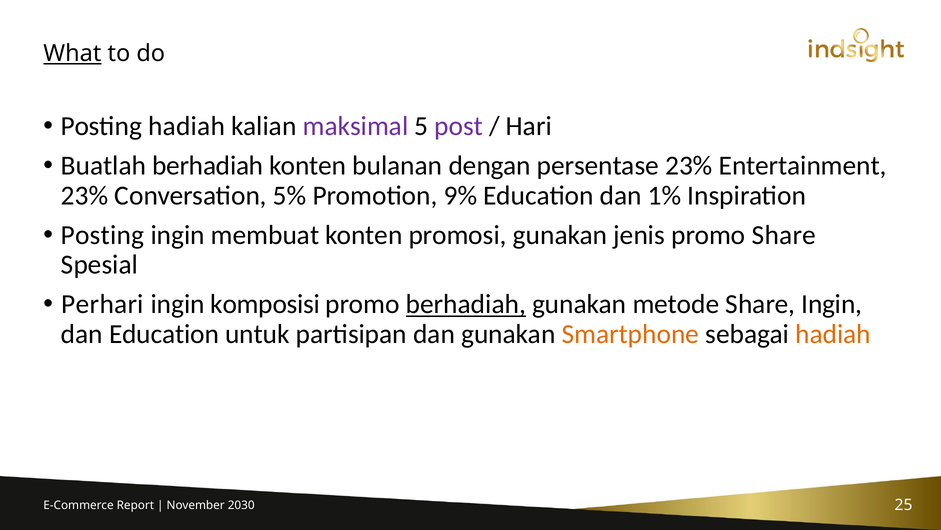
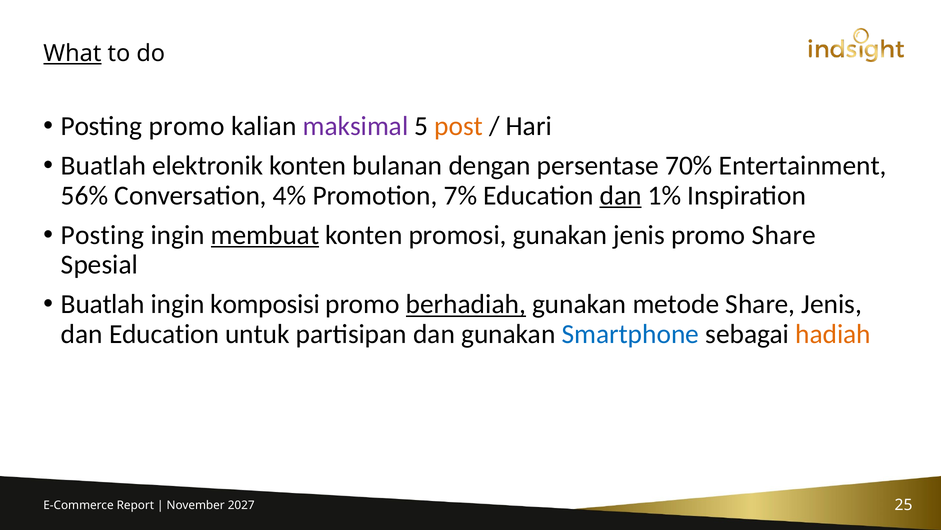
Posting hadiah: hadiah -> promo
post colour: purple -> orange
Buatlah berhadiah: berhadiah -> elektronik
persentase 23%: 23% -> 70%
23% at (85, 195): 23% -> 56%
5%: 5% -> 4%
9%: 9% -> 7%
dan at (621, 195) underline: none -> present
membuat underline: none -> present
Perhari at (103, 304): Perhari -> Buatlah
Share Ingin: Ingin -> Jenis
Smartphone colour: orange -> blue
2030: 2030 -> 2027
